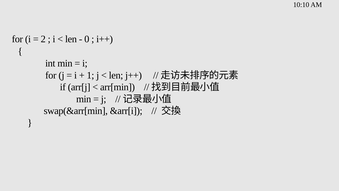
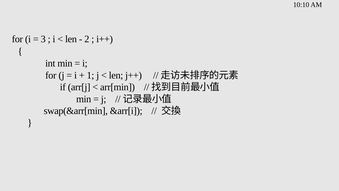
2: 2 -> 3
0: 0 -> 2
